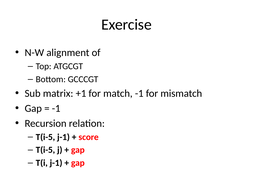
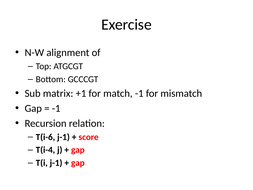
T(i-5 at (45, 137): T(i-5 -> T(i-6
T(i-5 at (45, 150): T(i-5 -> T(i-4
